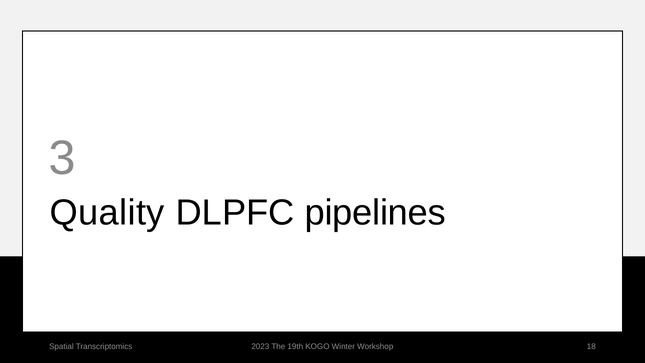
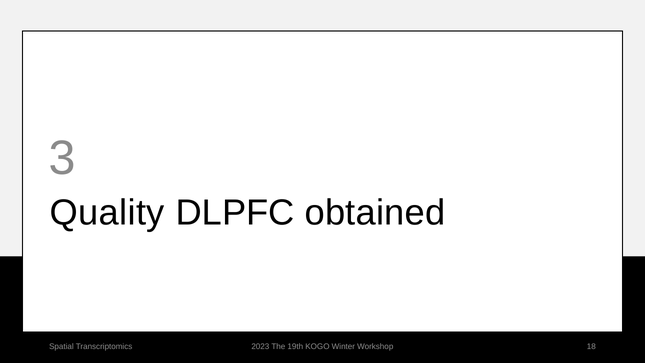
pipelines: pipelines -> obtained
